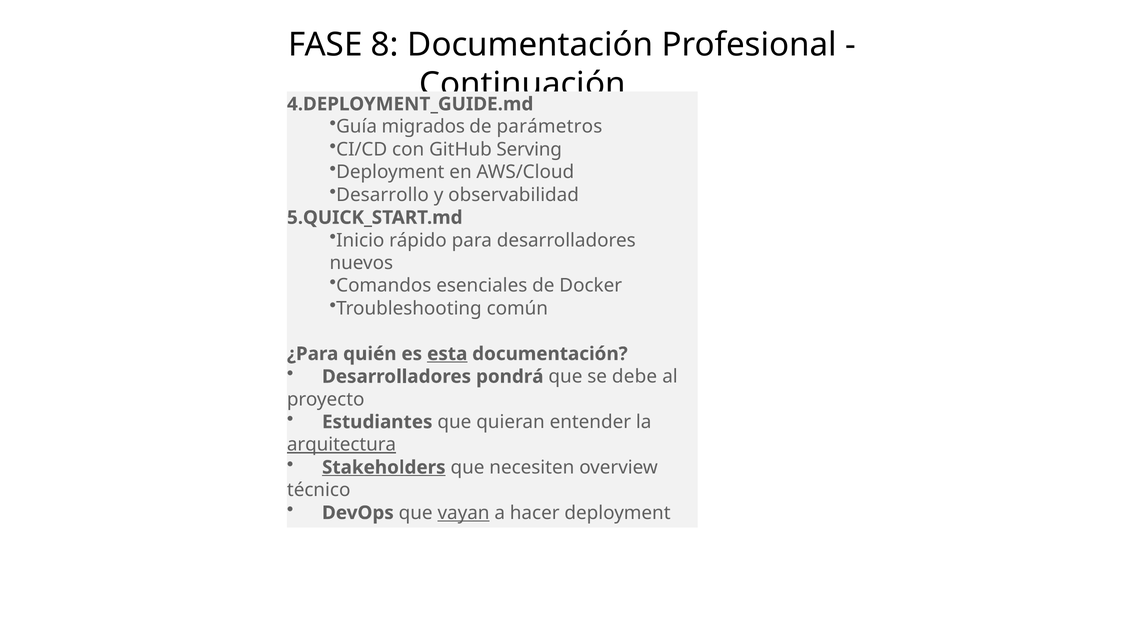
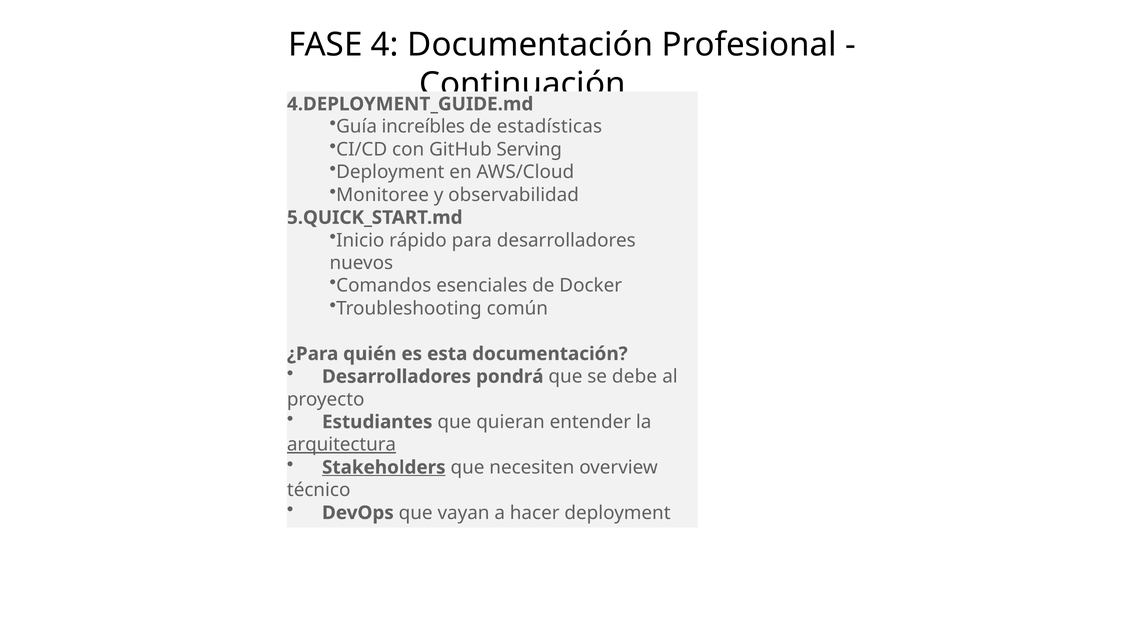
8: 8 -> 4
migrados: migrados -> increíbles
parámetros: parámetros -> estadísticas
Desarrollo: Desarrollo -> Monitoree
esta underline: present -> none
vayan underline: present -> none
